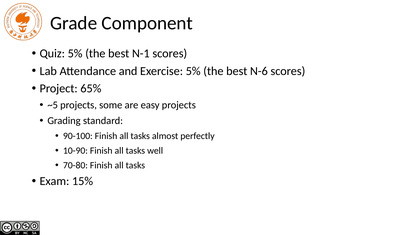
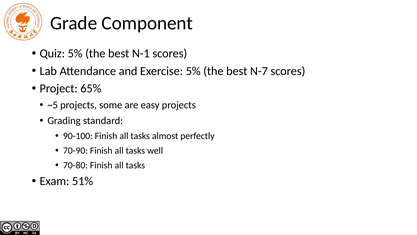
N-6: N-6 -> N-7
10-90: 10-90 -> 70-90
15%: 15% -> 51%
